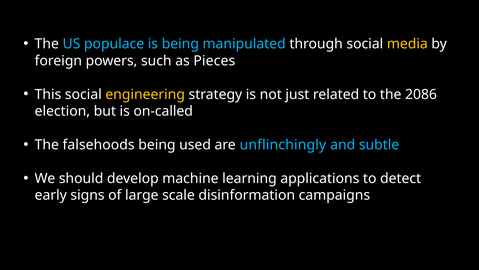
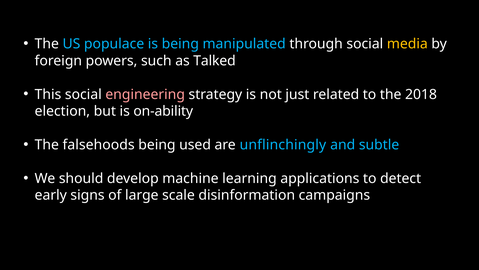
Pieces: Pieces -> Talked
engineering colour: yellow -> pink
2086: 2086 -> 2018
on-called: on-called -> on-ability
